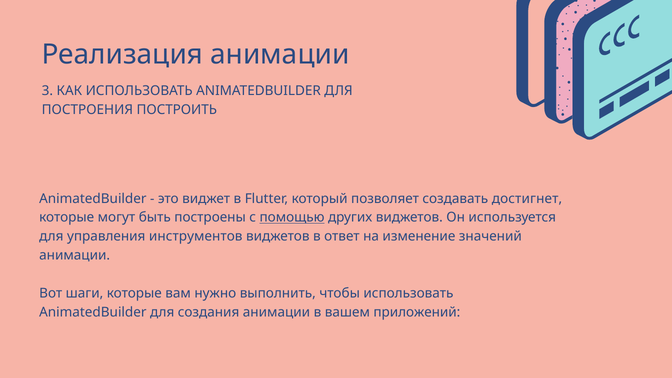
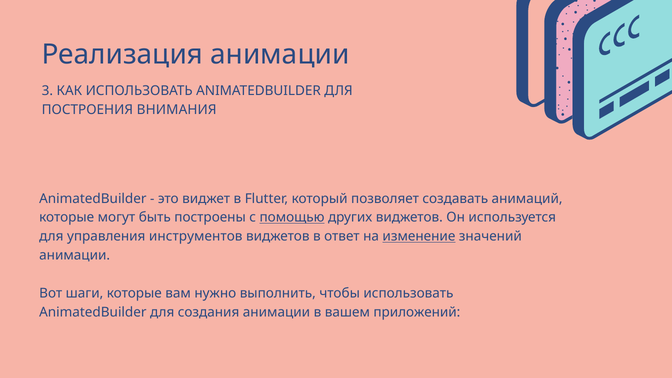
ПОСТРОИТЬ: ПОСТРОИТЬ -> ВНИМАНИЯ
достигнет: достигнет -> анимаций
изменение underline: none -> present
